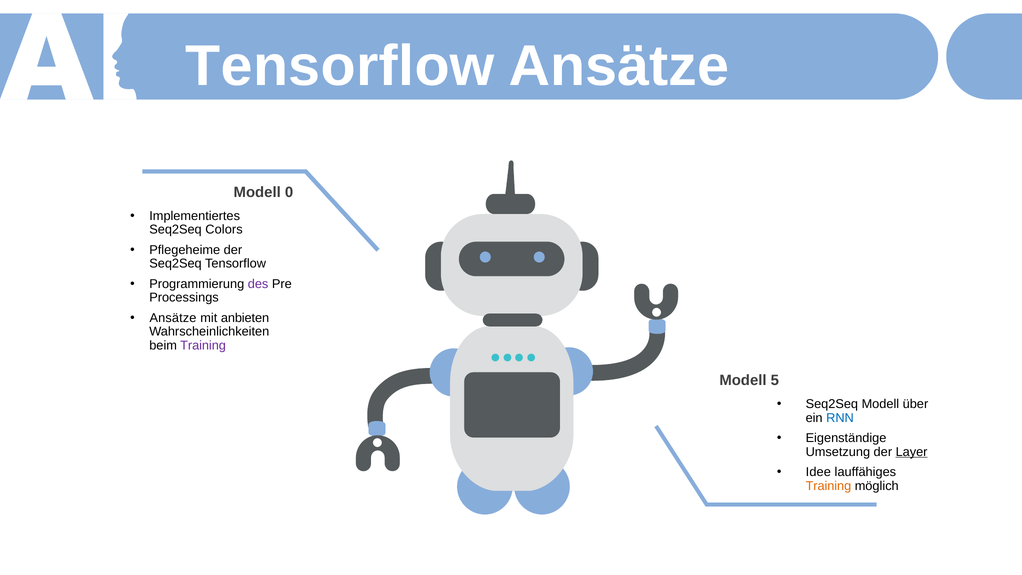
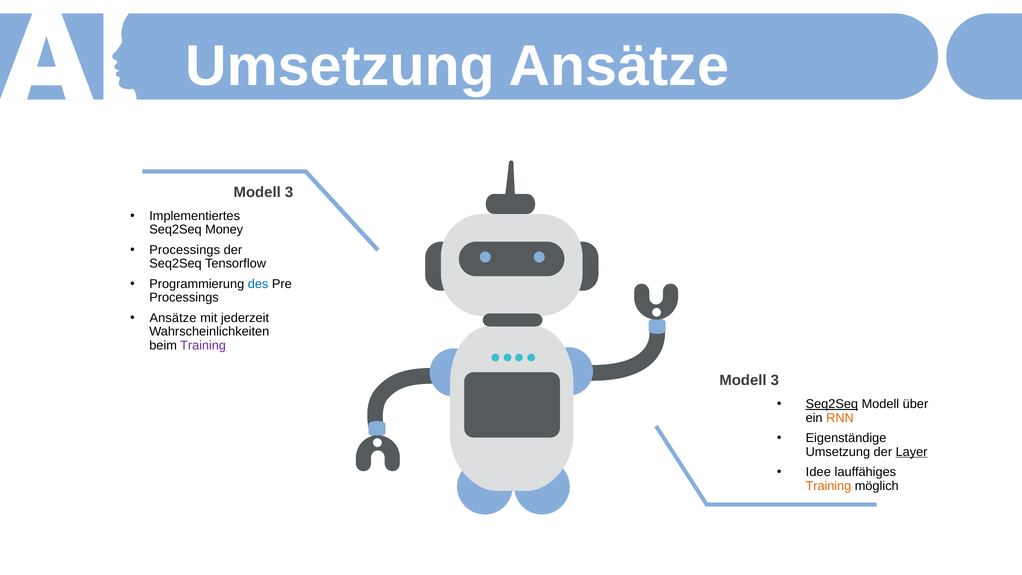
Tensorflow at (340, 66): Tensorflow -> Umsetzung
0 at (289, 192): 0 -> 3
Colors: Colors -> Money
Pflegeheime at (185, 250): Pflegeheime -> Processings
des colour: purple -> blue
anbieten: anbieten -> jederzeit
5 at (775, 380): 5 -> 3
Seq2Seq at (832, 404) underline: none -> present
RNN colour: blue -> orange
